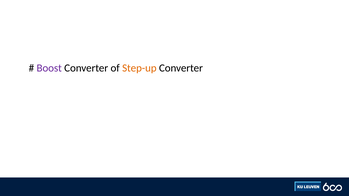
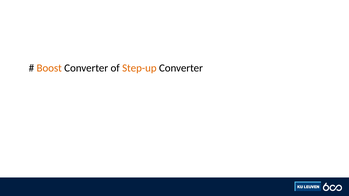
Boost colour: purple -> orange
